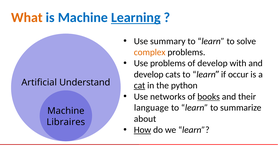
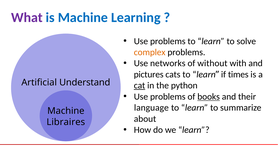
What colour: orange -> purple
Learning underline: present -> none
summary at (168, 41): summary -> problems
Use problems: problems -> networks
of develop: develop -> without
develop at (149, 75): develop -> pictures
occur: occur -> times
networks at (168, 97): networks -> problems
How underline: present -> none
